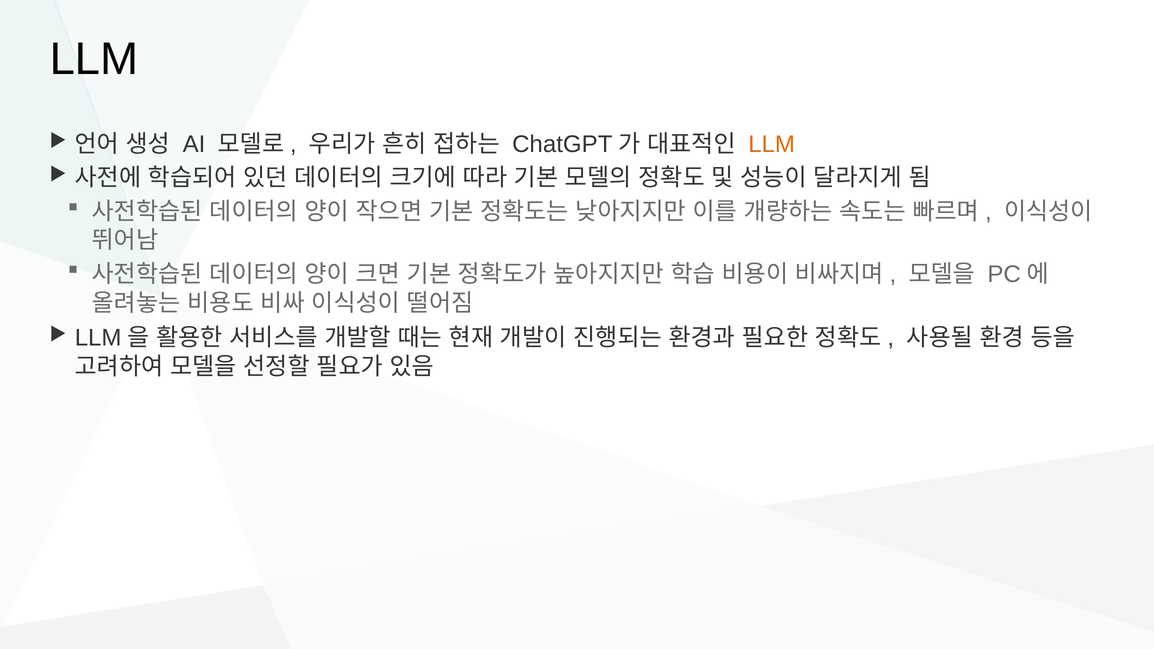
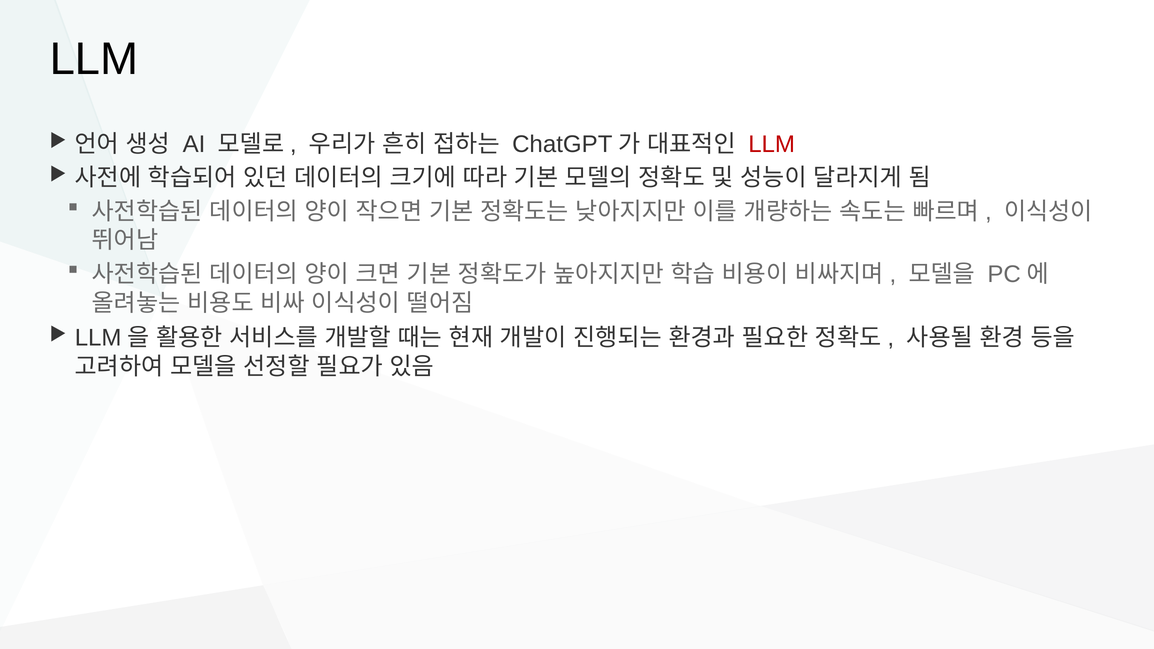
LLM at (772, 144) colour: orange -> red
